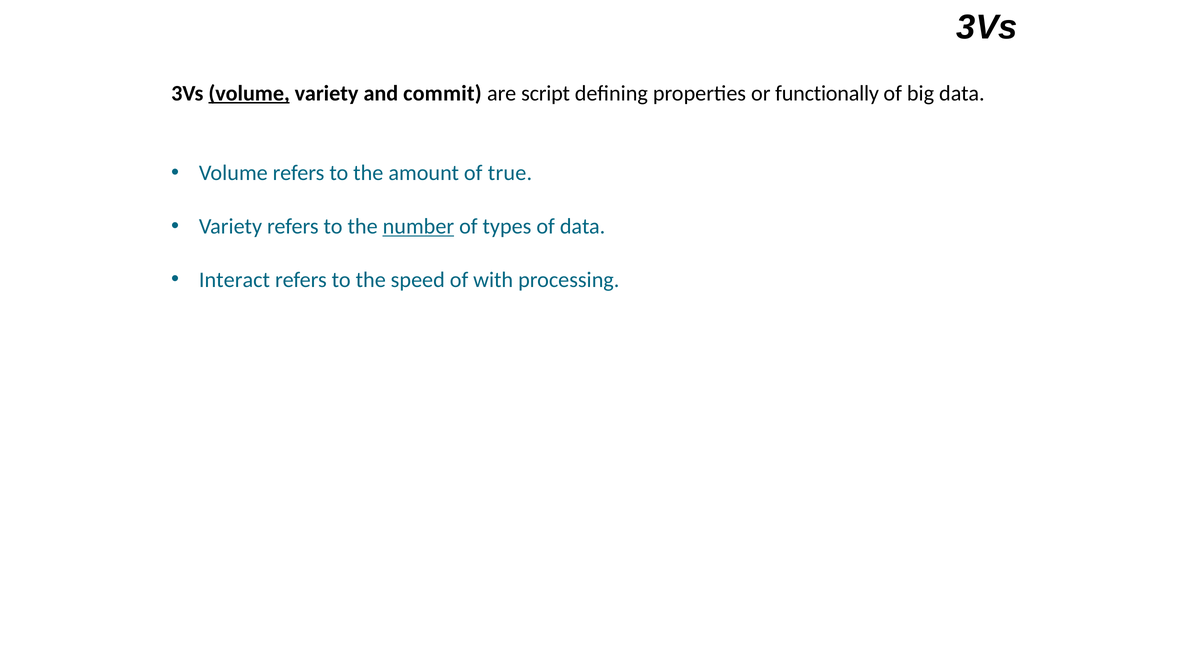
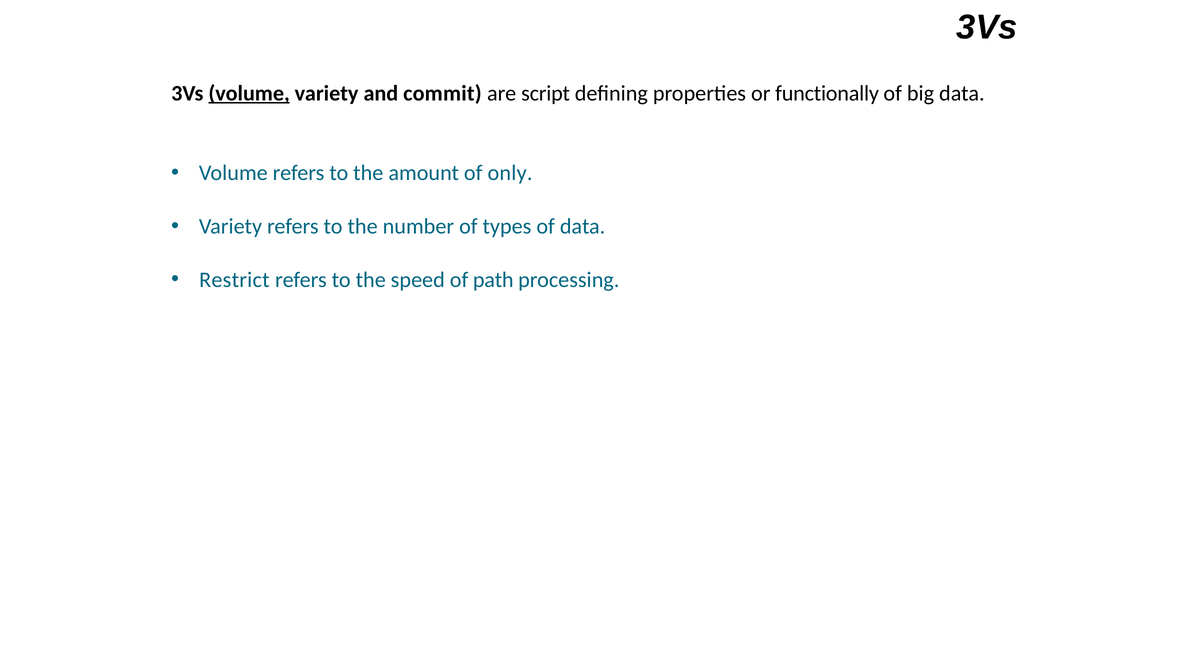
true: true -> only
number underline: present -> none
Interact: Interact -> Restrict
with: with -> path
